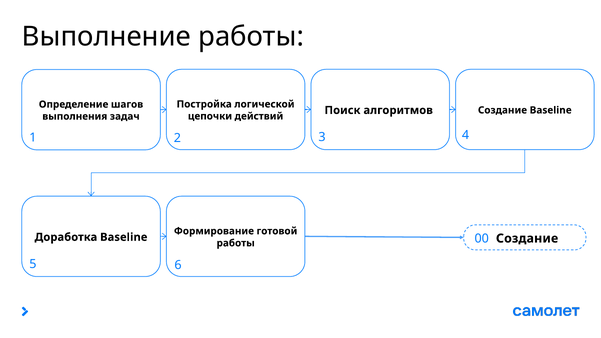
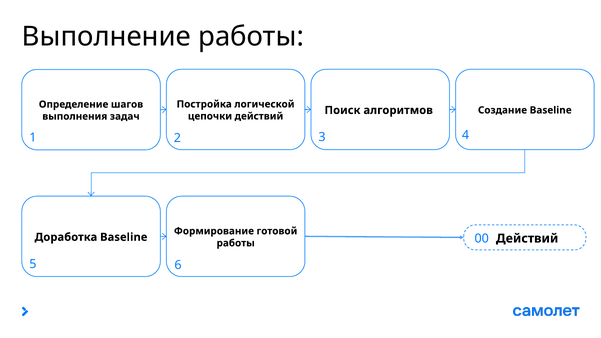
00 Создание: Создание -> Действий
